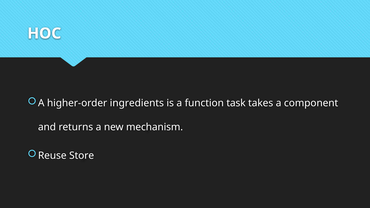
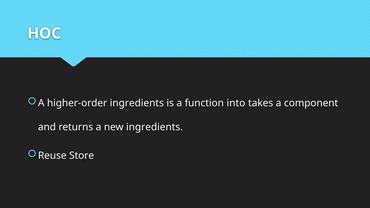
task: task -> into
new mechanism: mechanism -> ingredients
